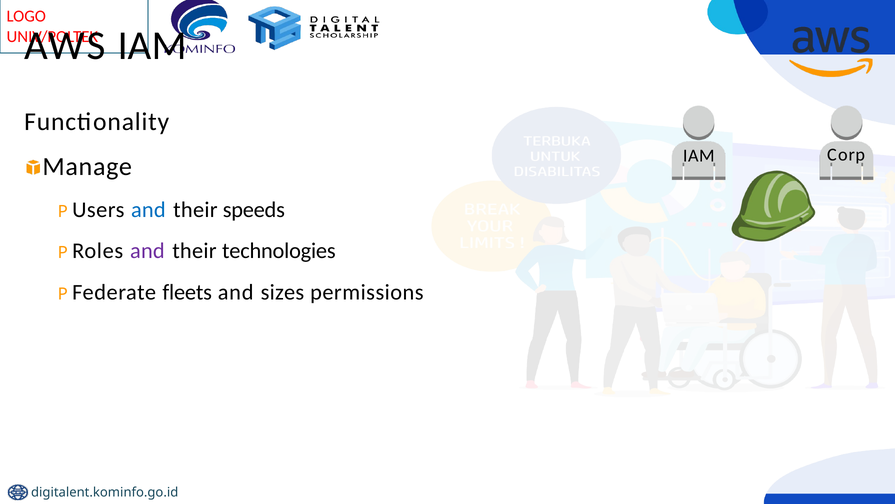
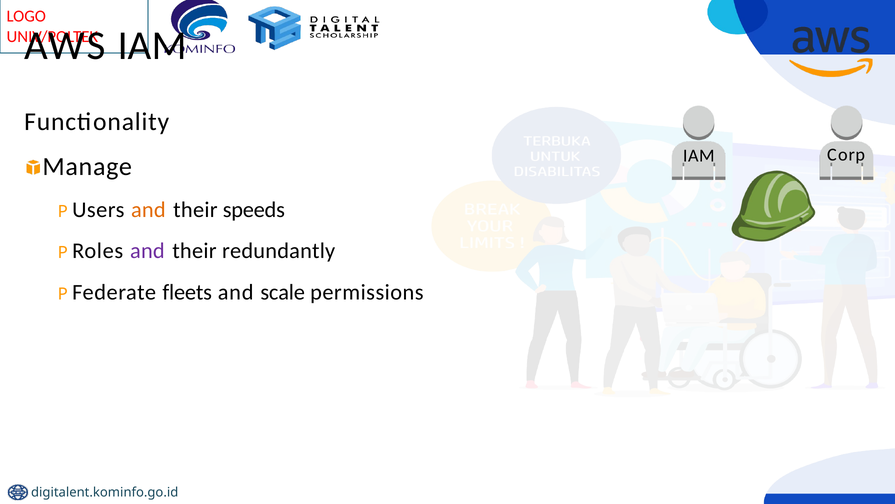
and at (148, 210) colour: blue -> orange
technologies: technologies -> redundantly
sizes: sizes -> scale
